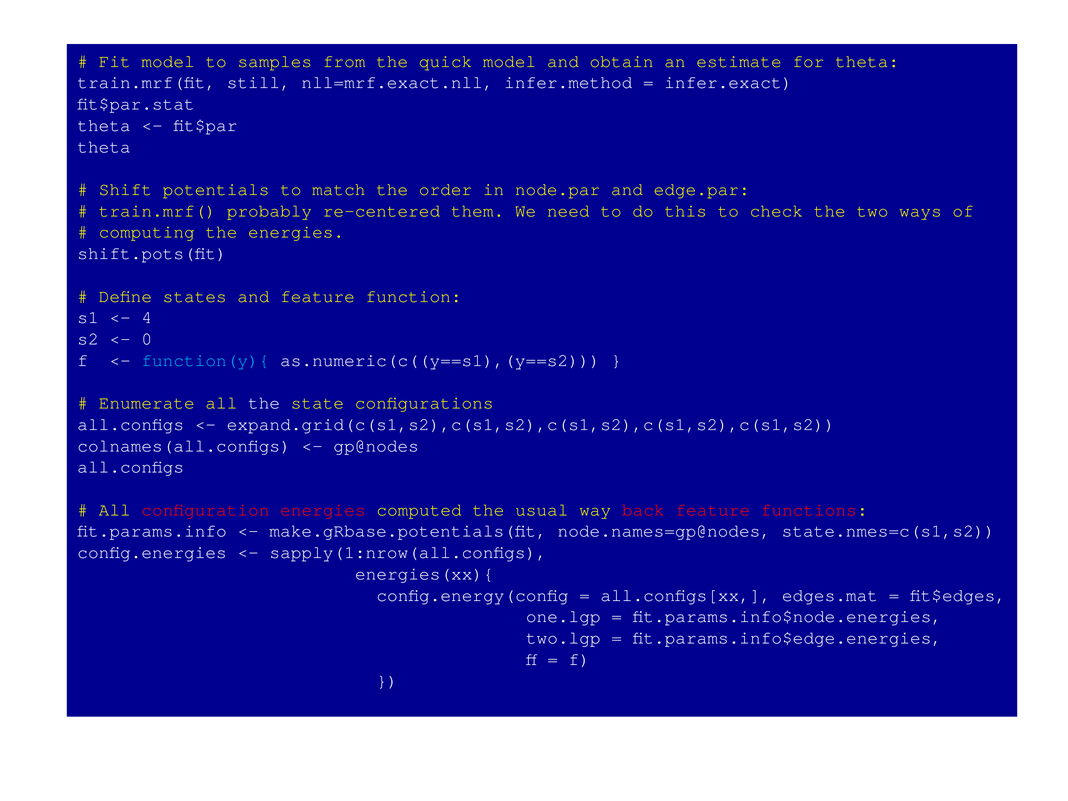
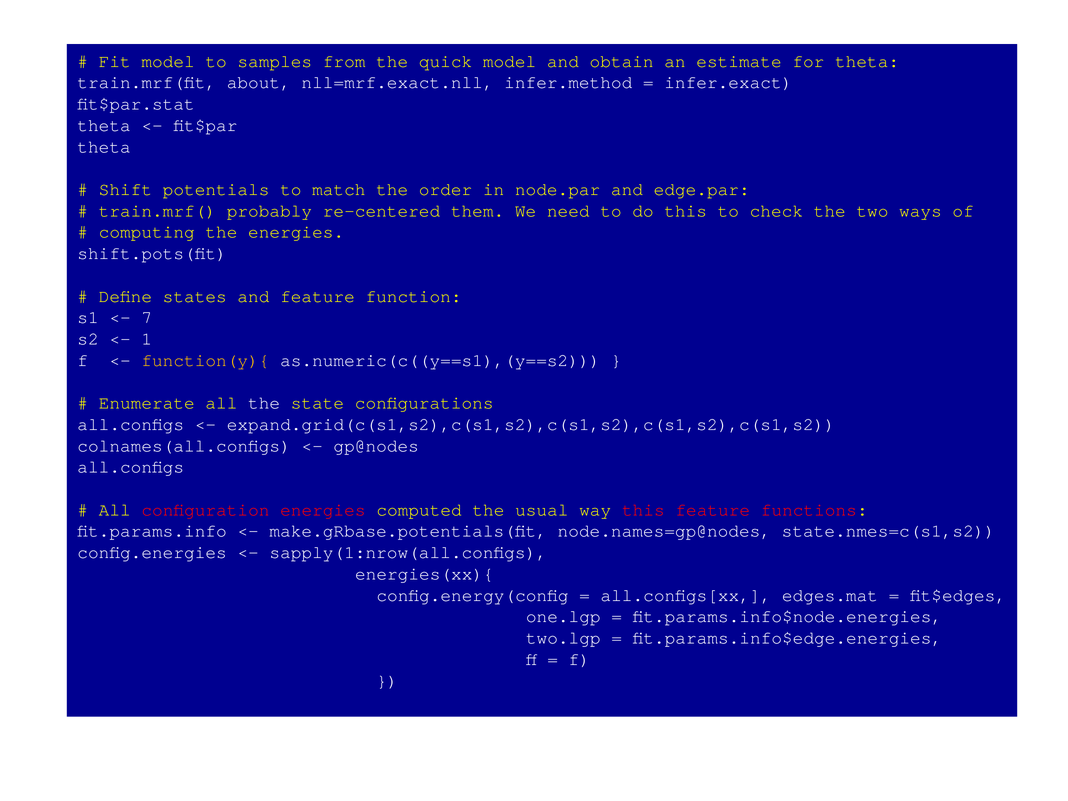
still: still -> about
4: 4 -> 7
0: 0 -> 1
function(y){ colour: light blue -> yellow
way back: back -> this
